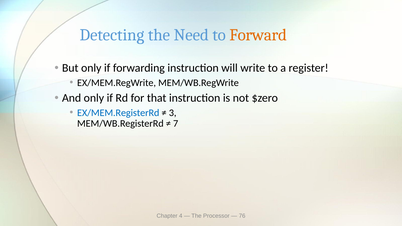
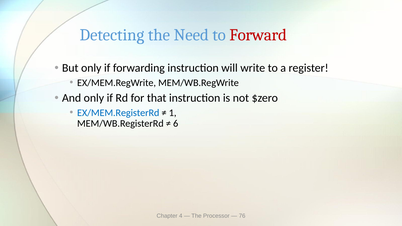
Forward colour: orange -> red
3: 3 -> 1
7: 7 -> 6
